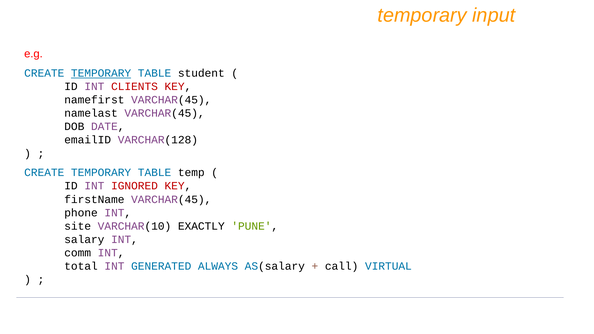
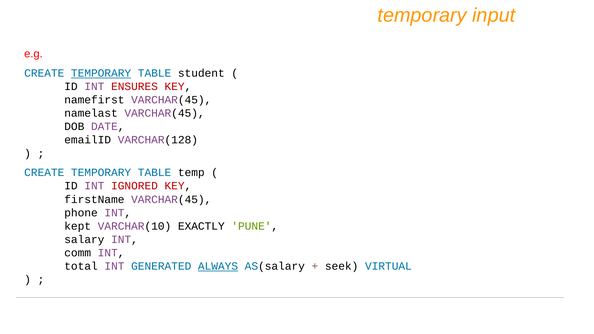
CLIENTS: CLIENTS -> ENSURES
site: site -> kept
ALWAYS underline: none -> present
call: call -> seek
